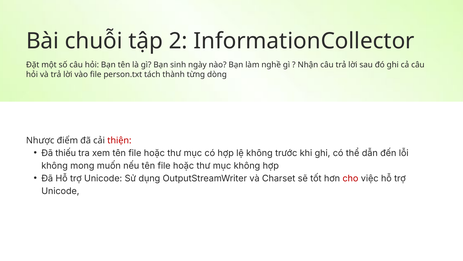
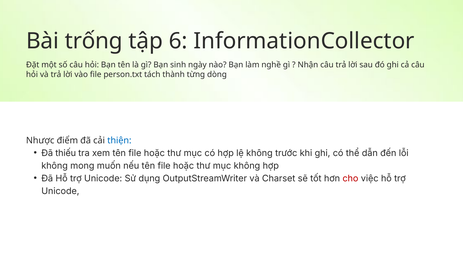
chuỗi: chuỗi -> trống
2: 2 -> 6
thiện colour: red -> blue
